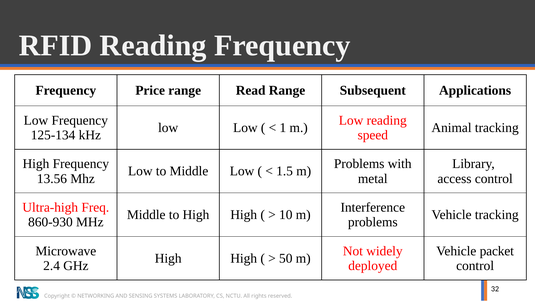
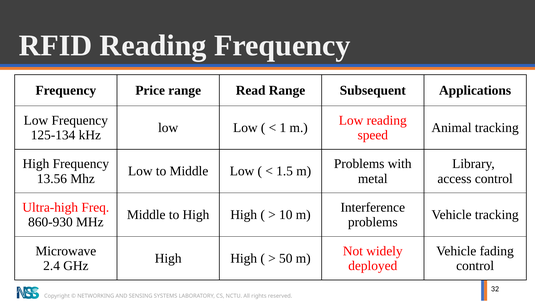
packet: packet -> fading
